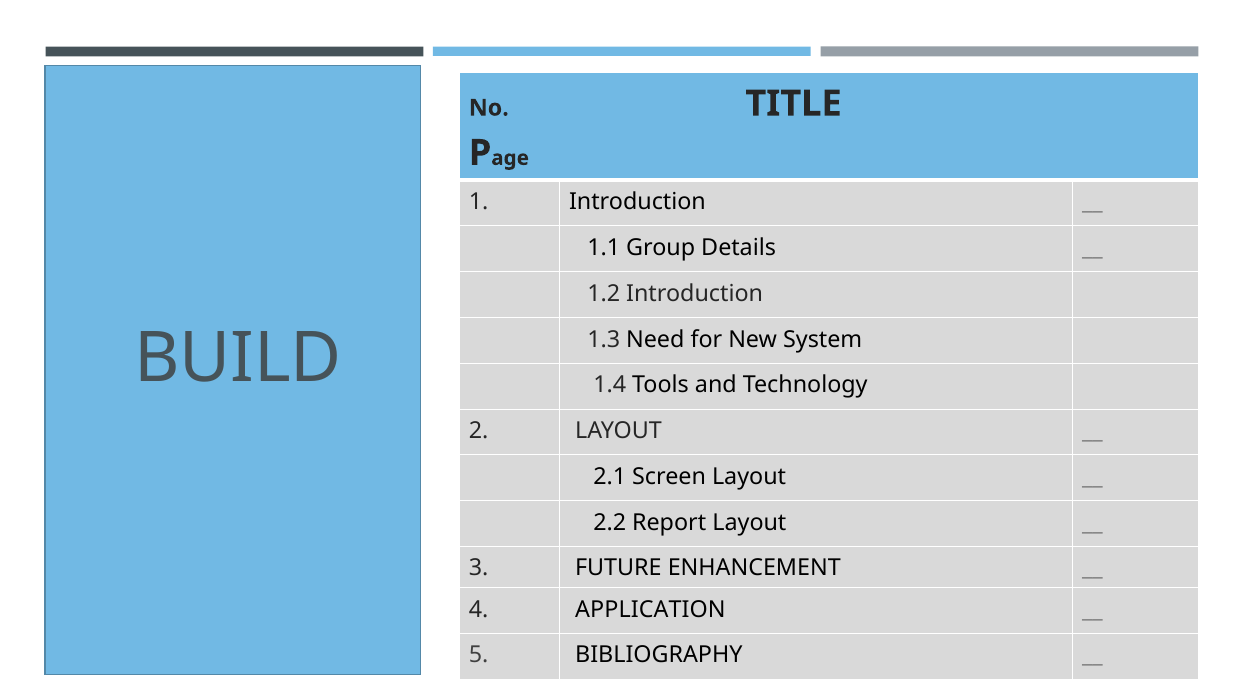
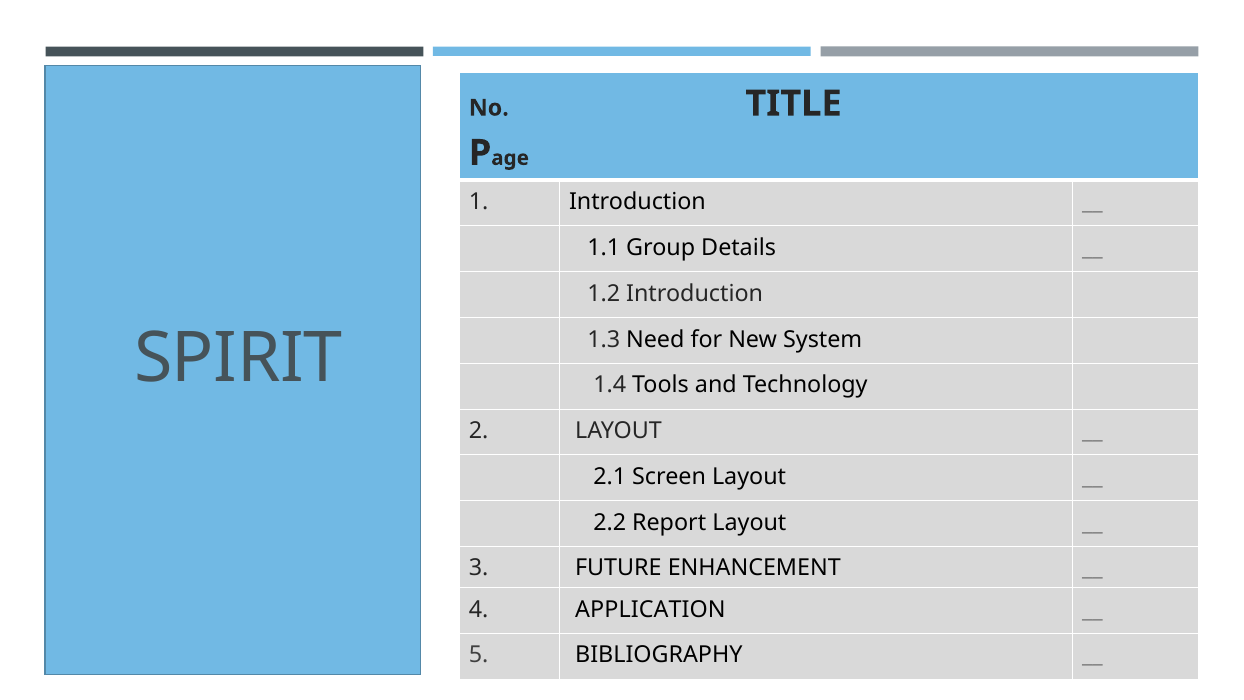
BUILD: BUILD -> SPIRIT
